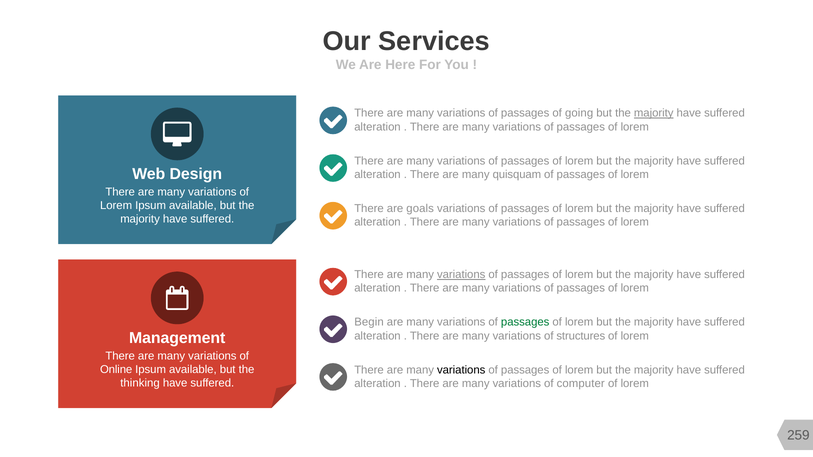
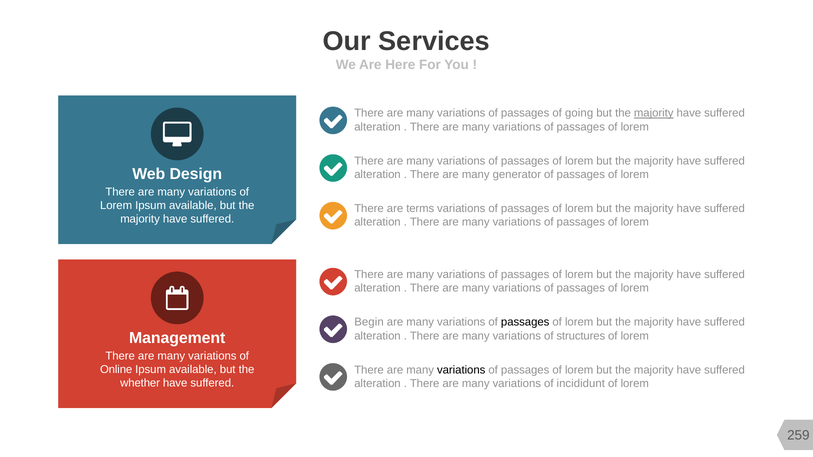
quisquam: quisquam -> generator
goals: goals -> terms
variations at (461, 275) underline: present -> none
passages at (525, 323) colour: green -> black
thinking: thinking -> whether
computer: computer -> incididunt
